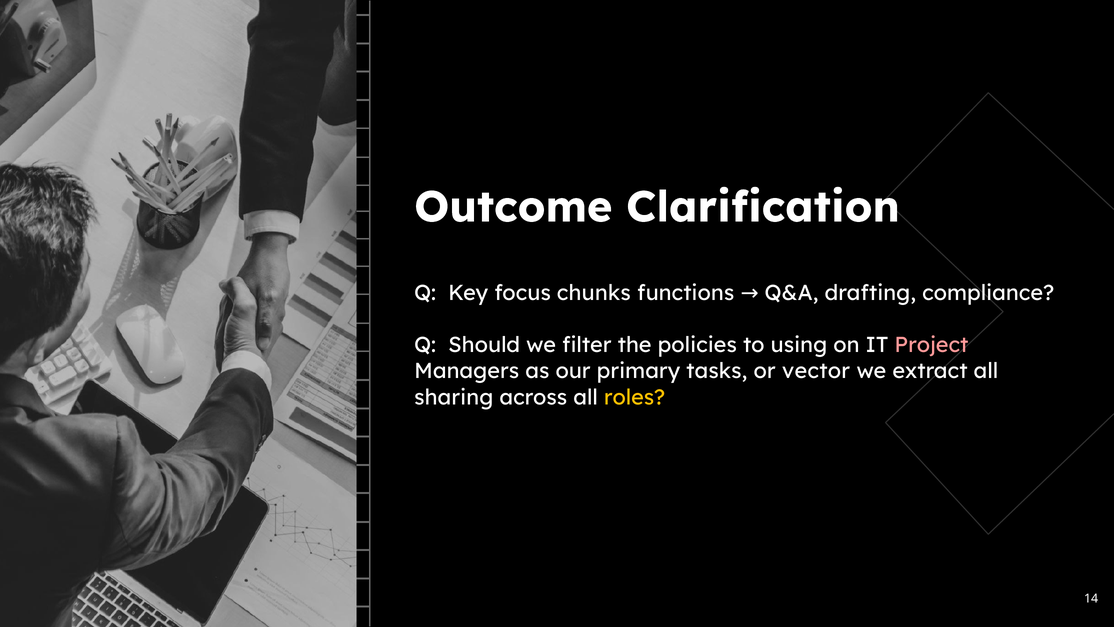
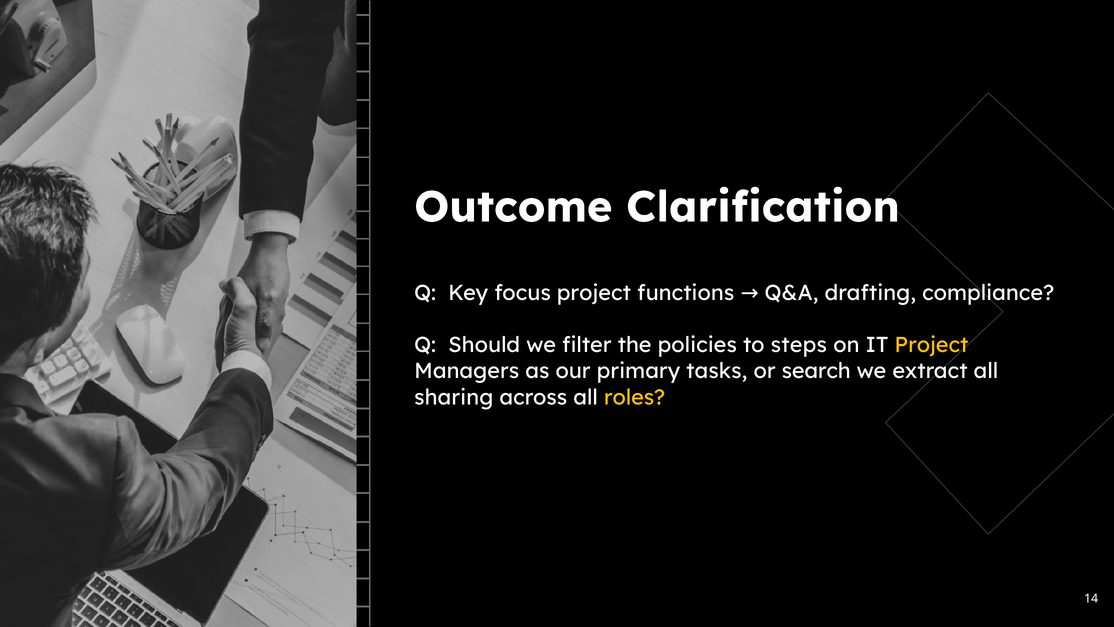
focus chunks: chunks -> project
using: using -> steps
Project at (931, 345) colour: pink -> yellow
vector: vector -> search
